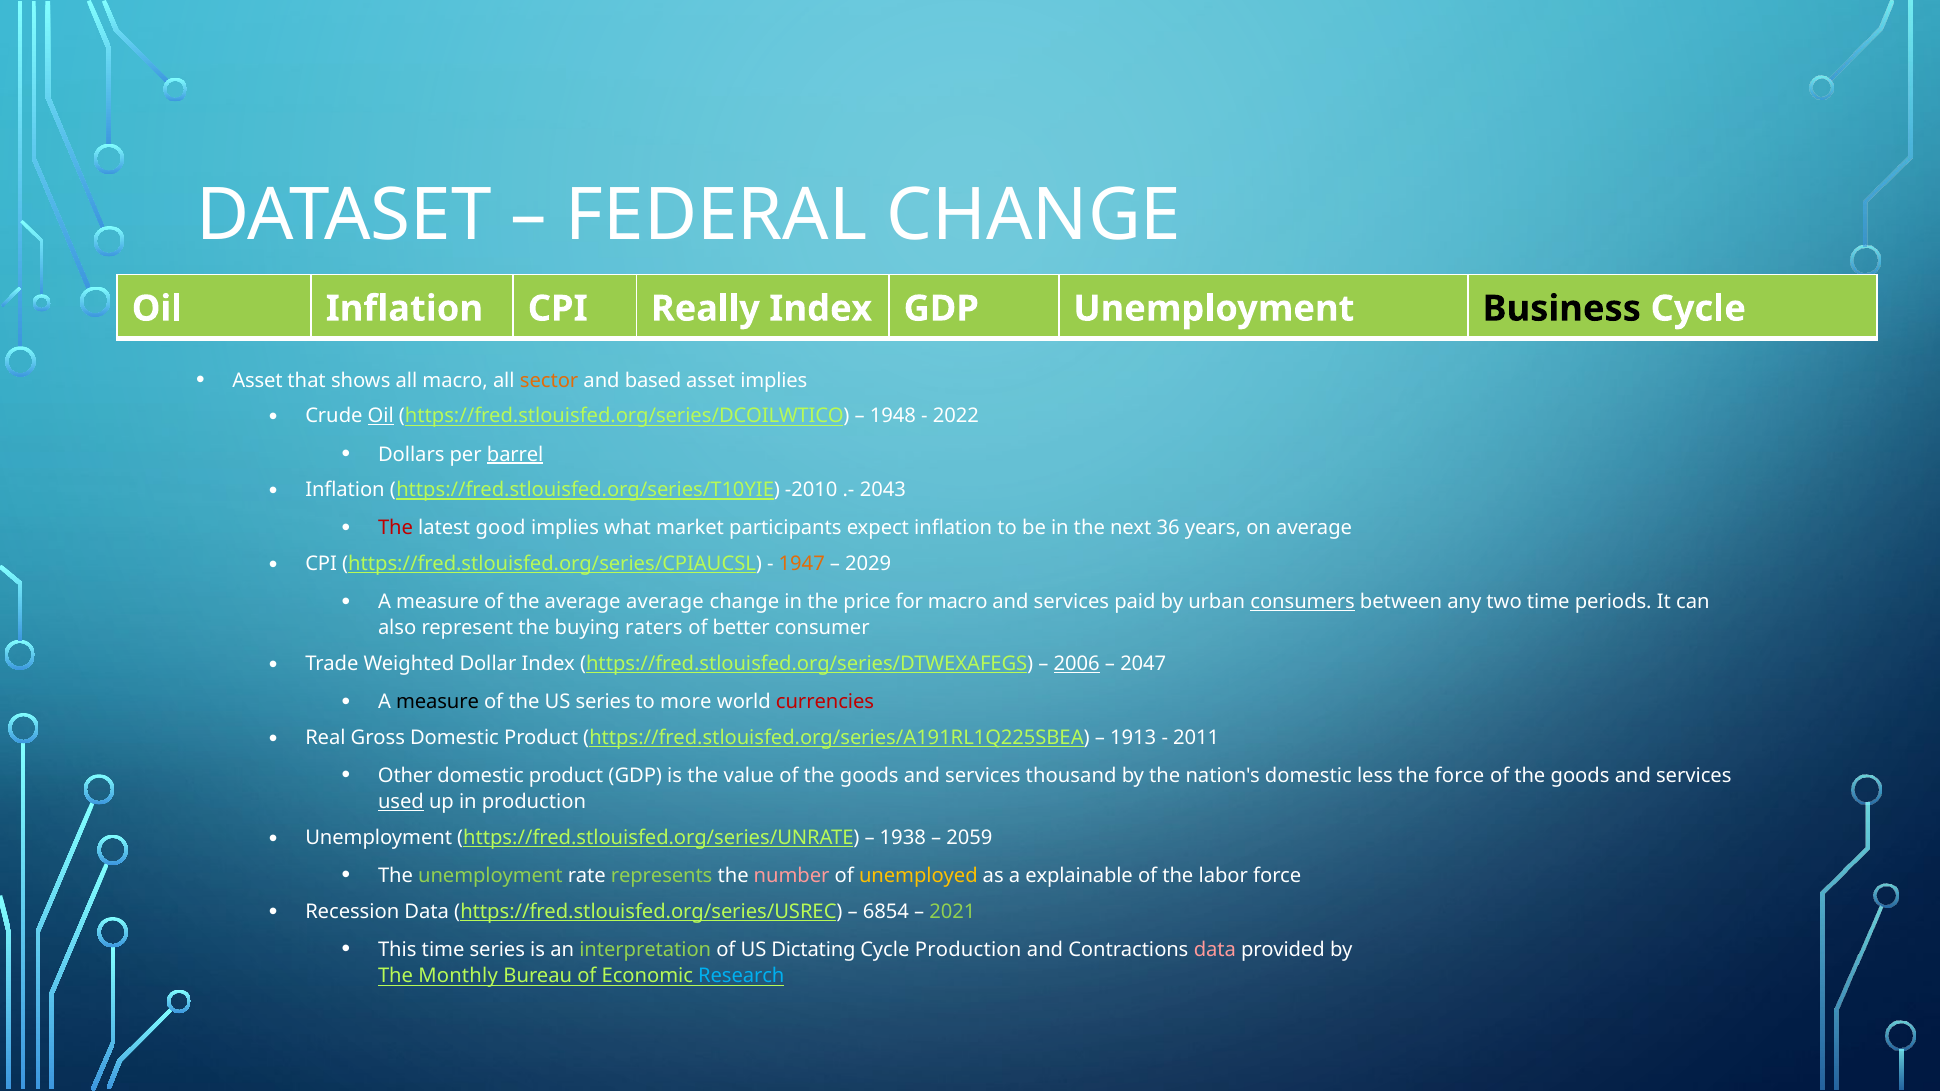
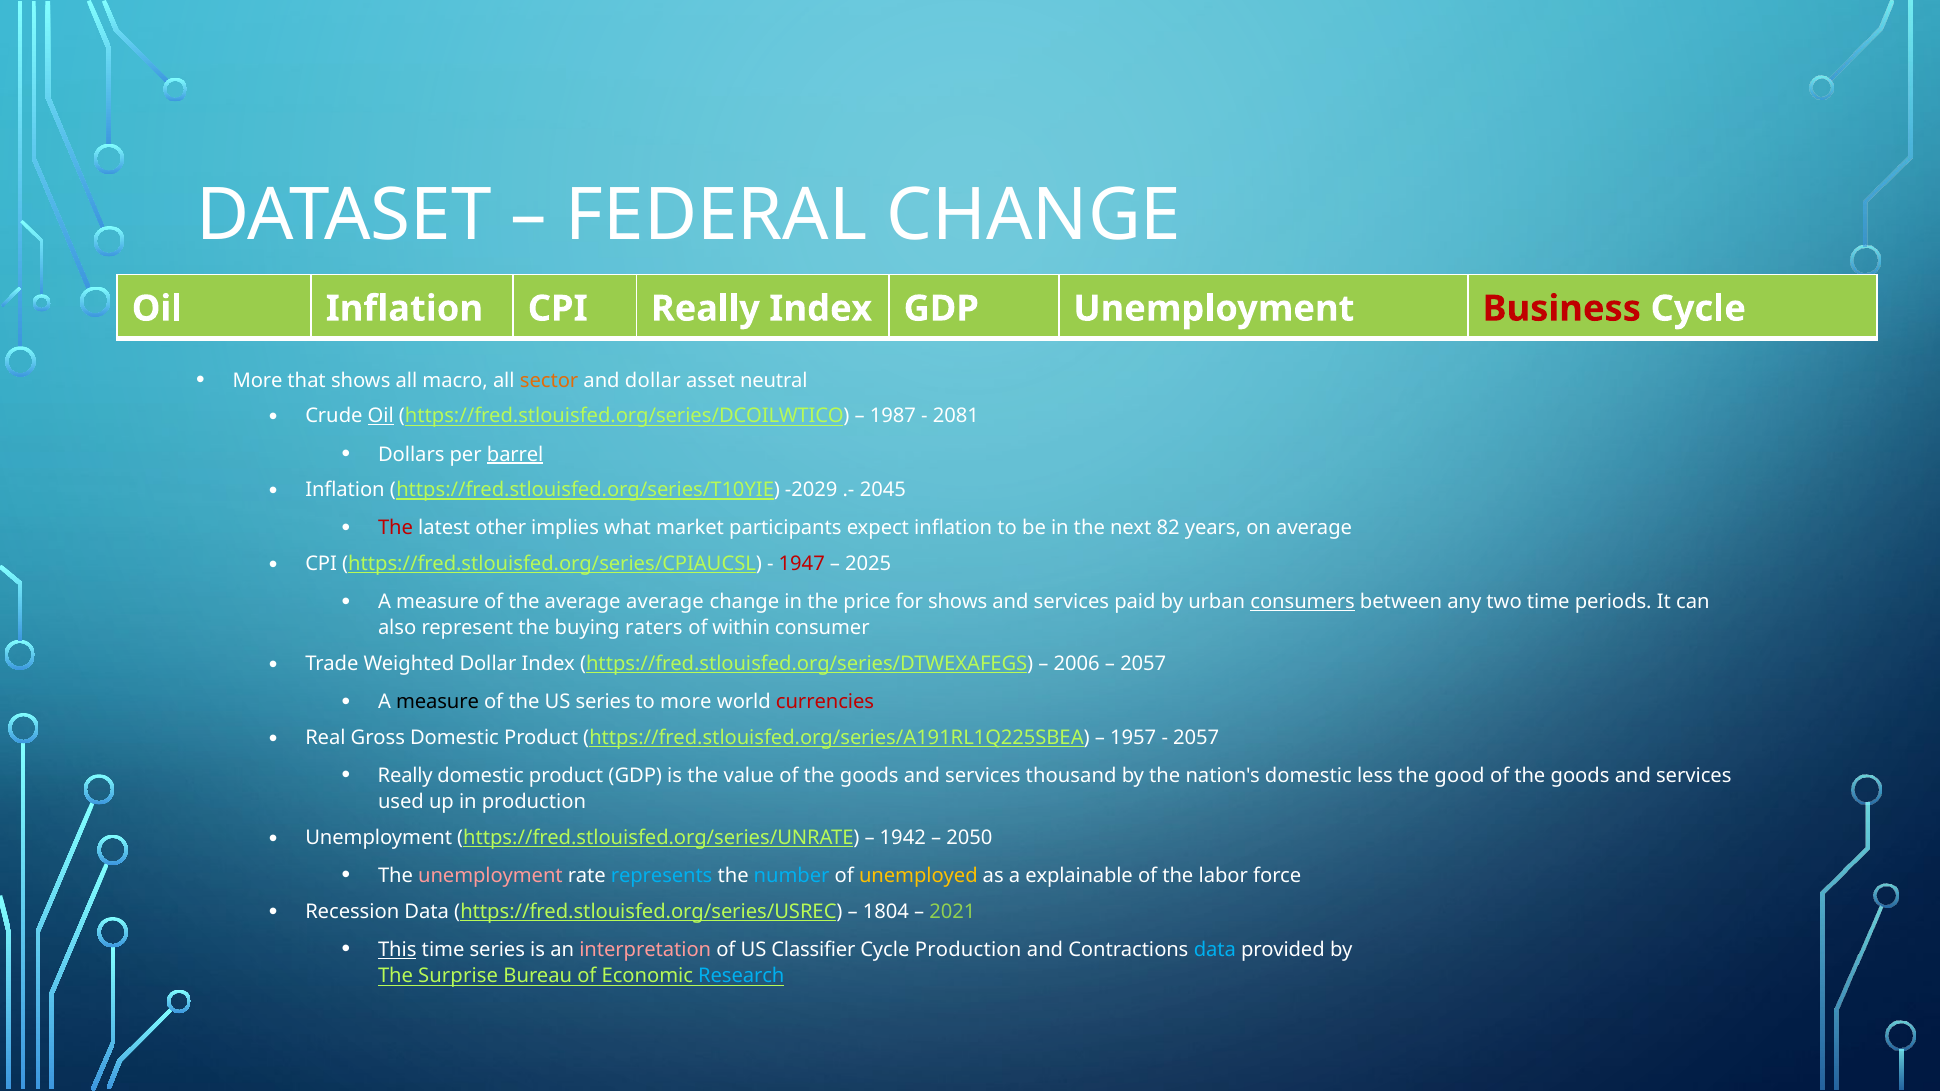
Business colour: black -> red
Asset at (258, 381): Asset -> More
and based: based -> dollar
asset implies: implies -> neutral
1948: 1948 -> 1987
2022: 2022 -> 2081
-2010: -2010 -> -2029
2043: 2043 -> 2045
good: good -> other
36: 36 -> 82
1947 colour: orange -> red
2029: 2029 -> 2025
for macro: macro -> shows
better: better -> within
2006 underline: present -> none
2047 at (1143, 664): 2047 -> 2057
1913: 1913 -> 1957
2011 at (1196, 738): 2011 -> 2057
Other at (405, 776): Other -> Really
the force: force -> good
used underline: present -> none
1938: 1938 -> 1942
2059: 2059 -> 2050
unemployment at (490, 876) colour: light green -> pink
represents colour: light green -> light blue
number colour: pink -> light blue
6854: 6854 -> 1804
This underline: none -> present
interpretation colour: light green -> pink
Dictating: Dictating -> Classifier
data at (1215, 950) colour: pink -> light blue
Monthly: Monthly -> Surprise
